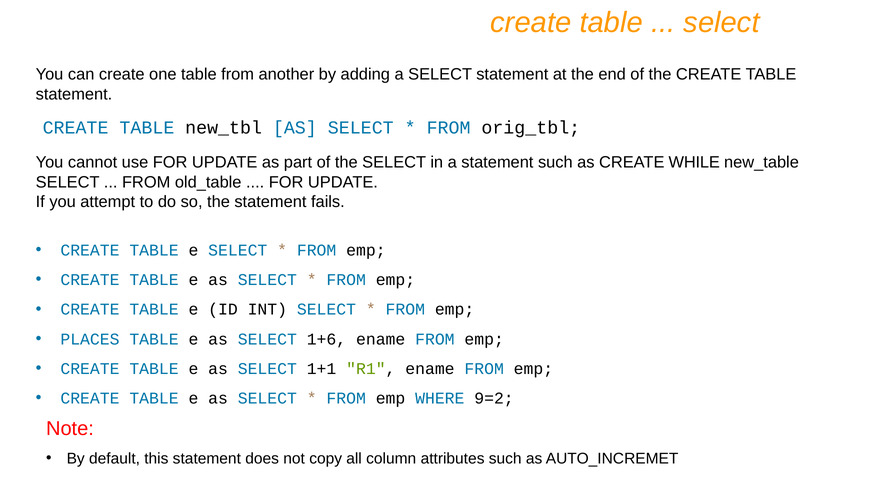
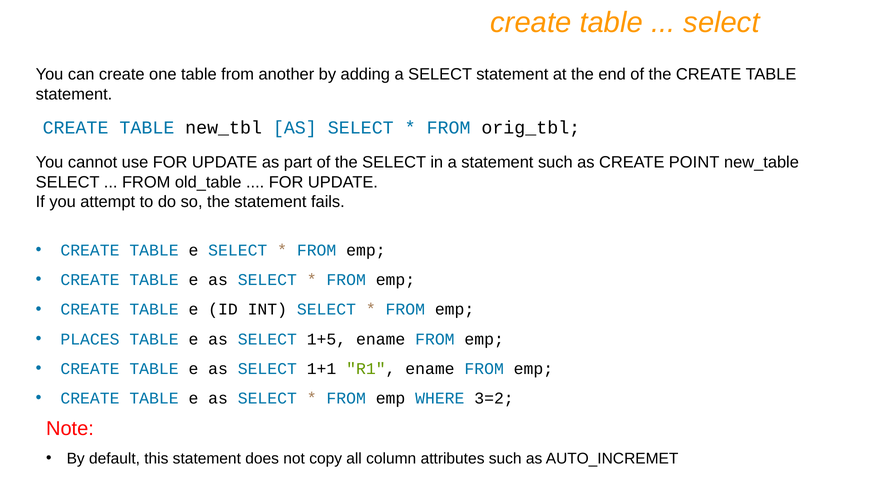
WHILE: WHILE -> POINT
1+6: 1+6 -> 1+5
9=2: 9=2 -> 3=2
